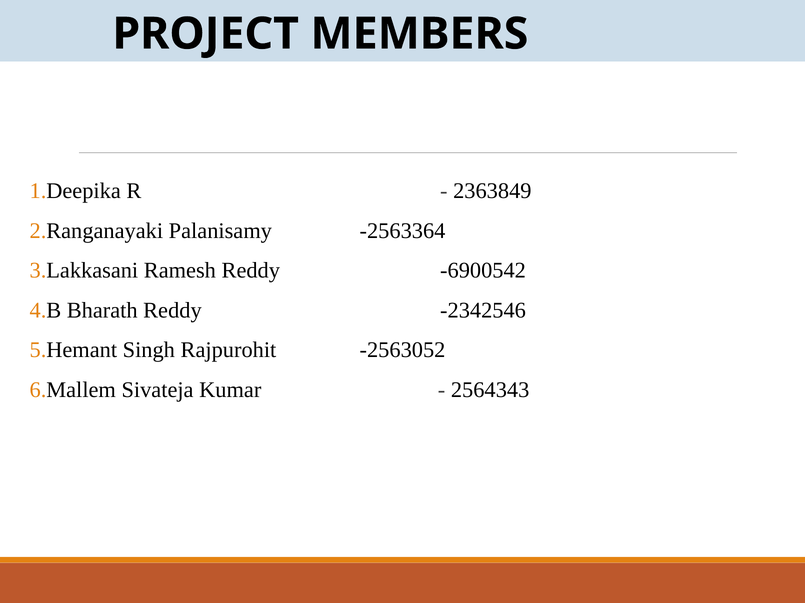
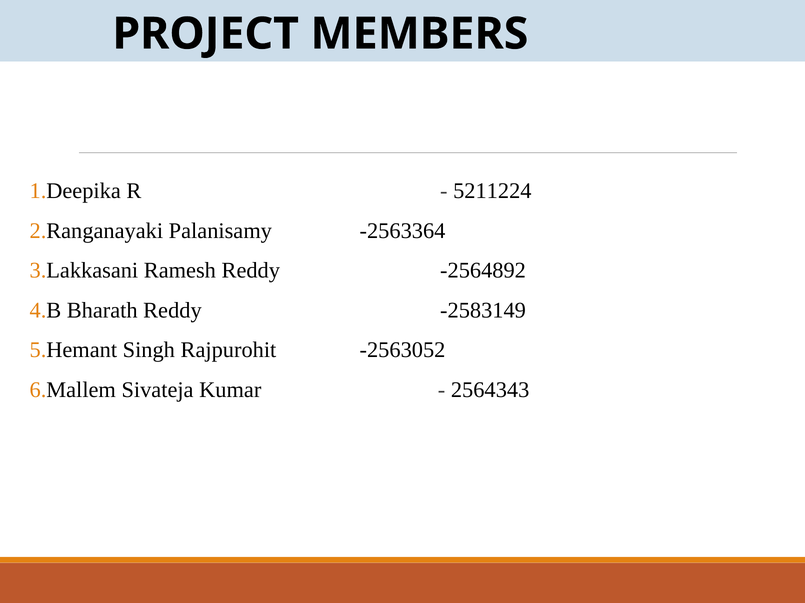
2363849: 2363849 -> 5211224
-6900542: -6900542 -> -2564892
-2342546: -2342546 -> -2583149
